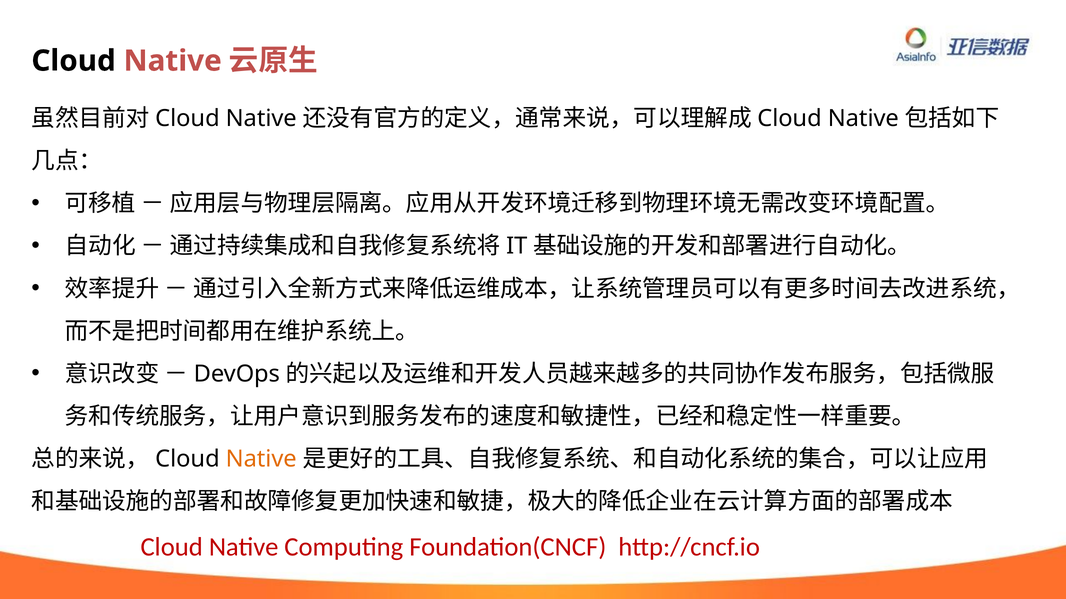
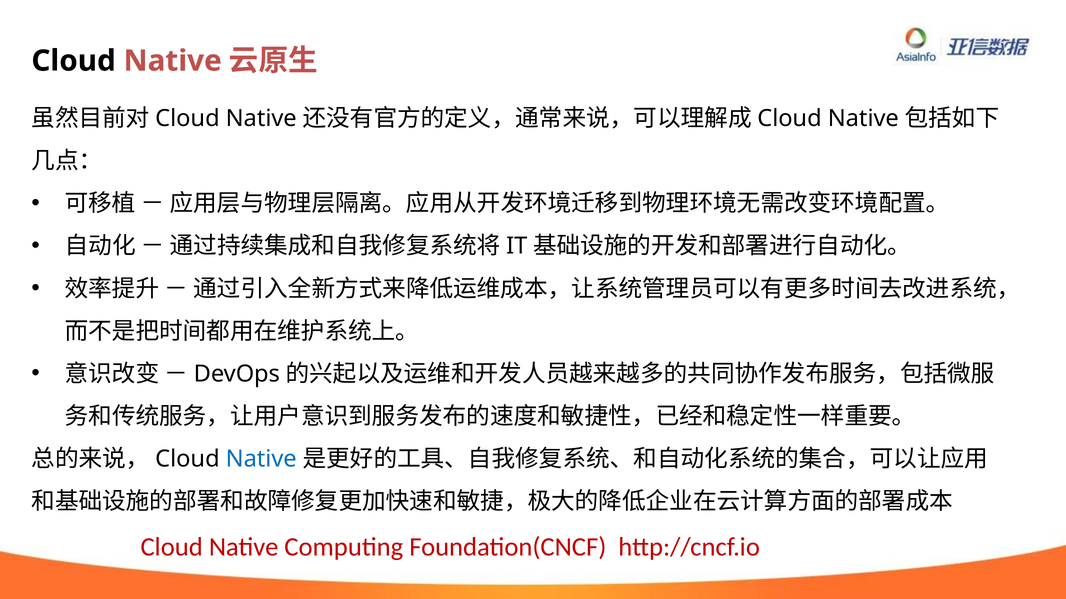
Native at (261, 459) colour: orange -> blue
